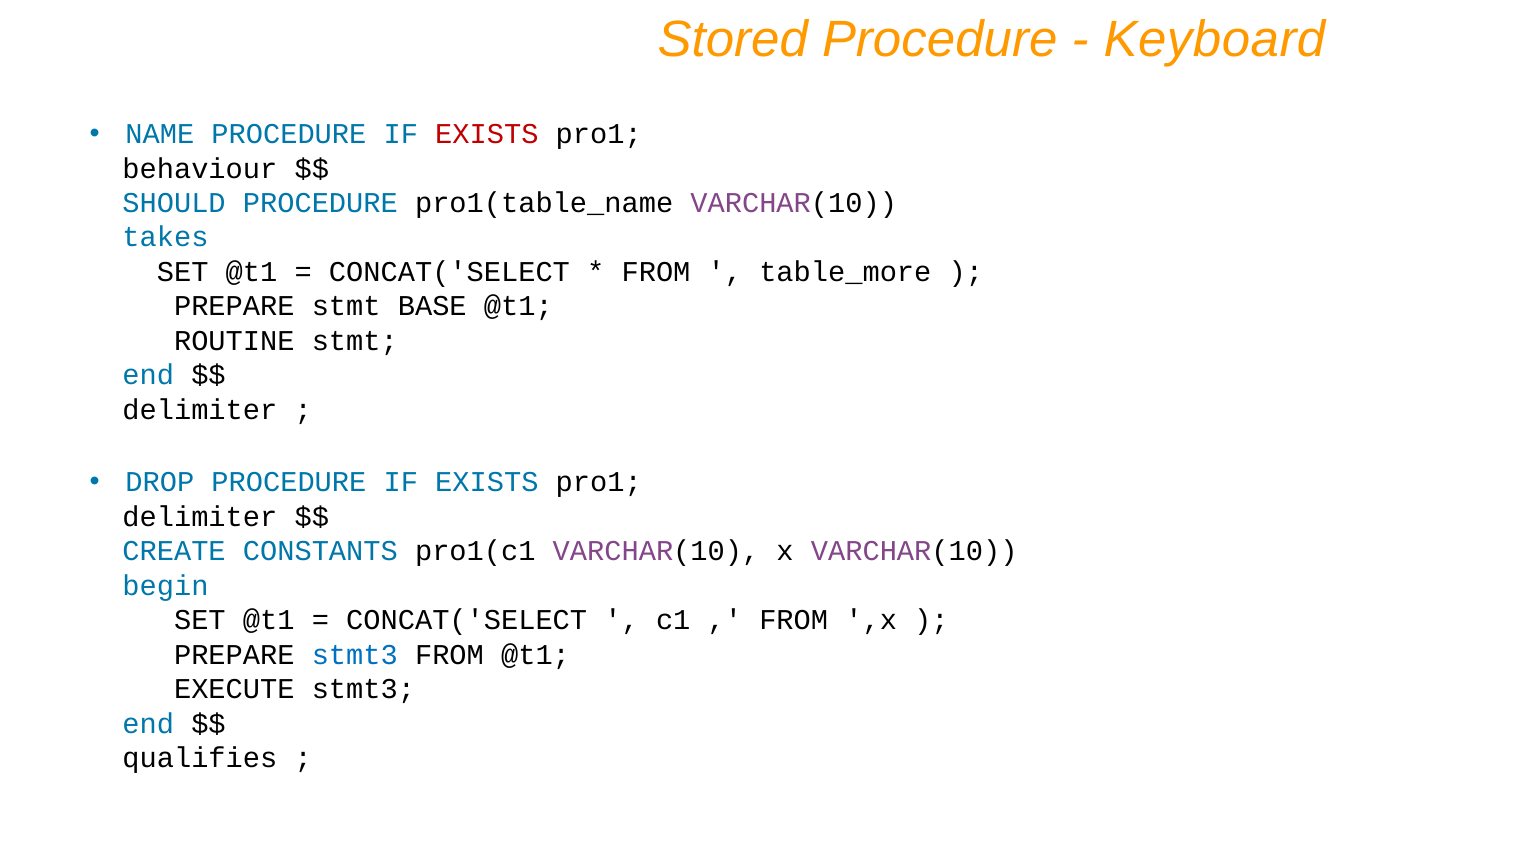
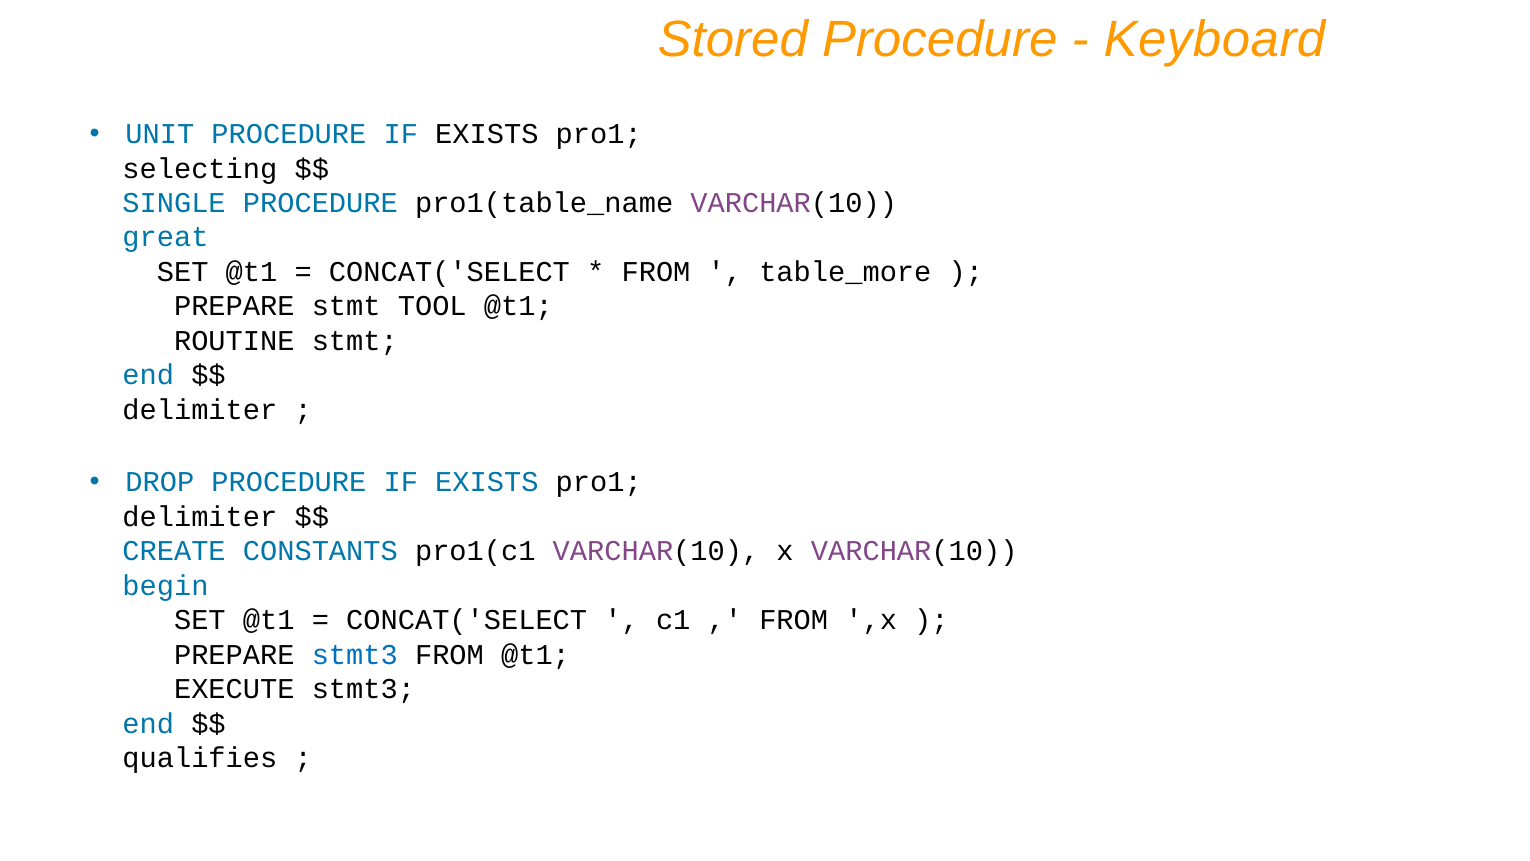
NAME: NAME -> UNIT
EXISTS at (487, 134) colour: red -> black
behaviour: behaviour -> selecting
SHOULD: SHOULD -> SINGLE
takes: takes -> great
BASE: BASE -> TOOL
